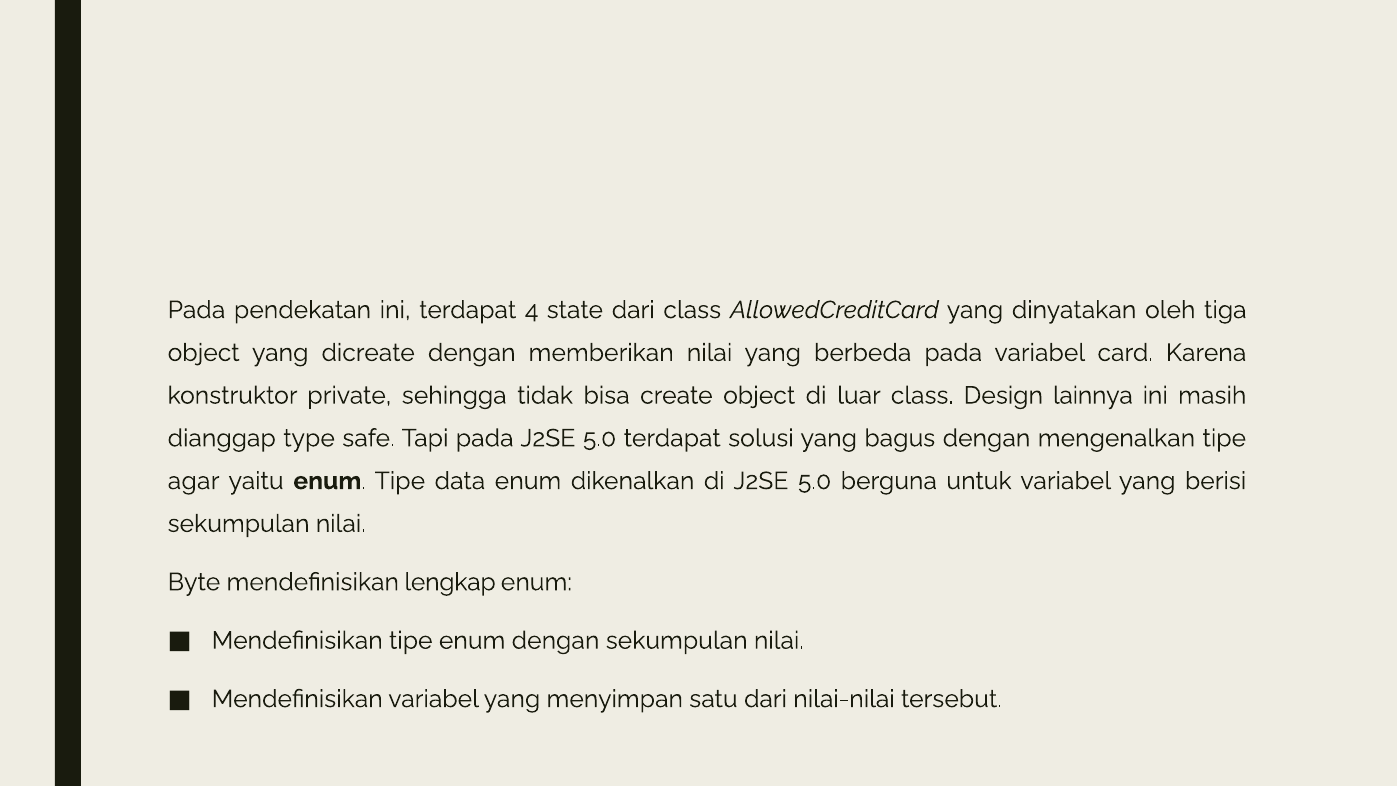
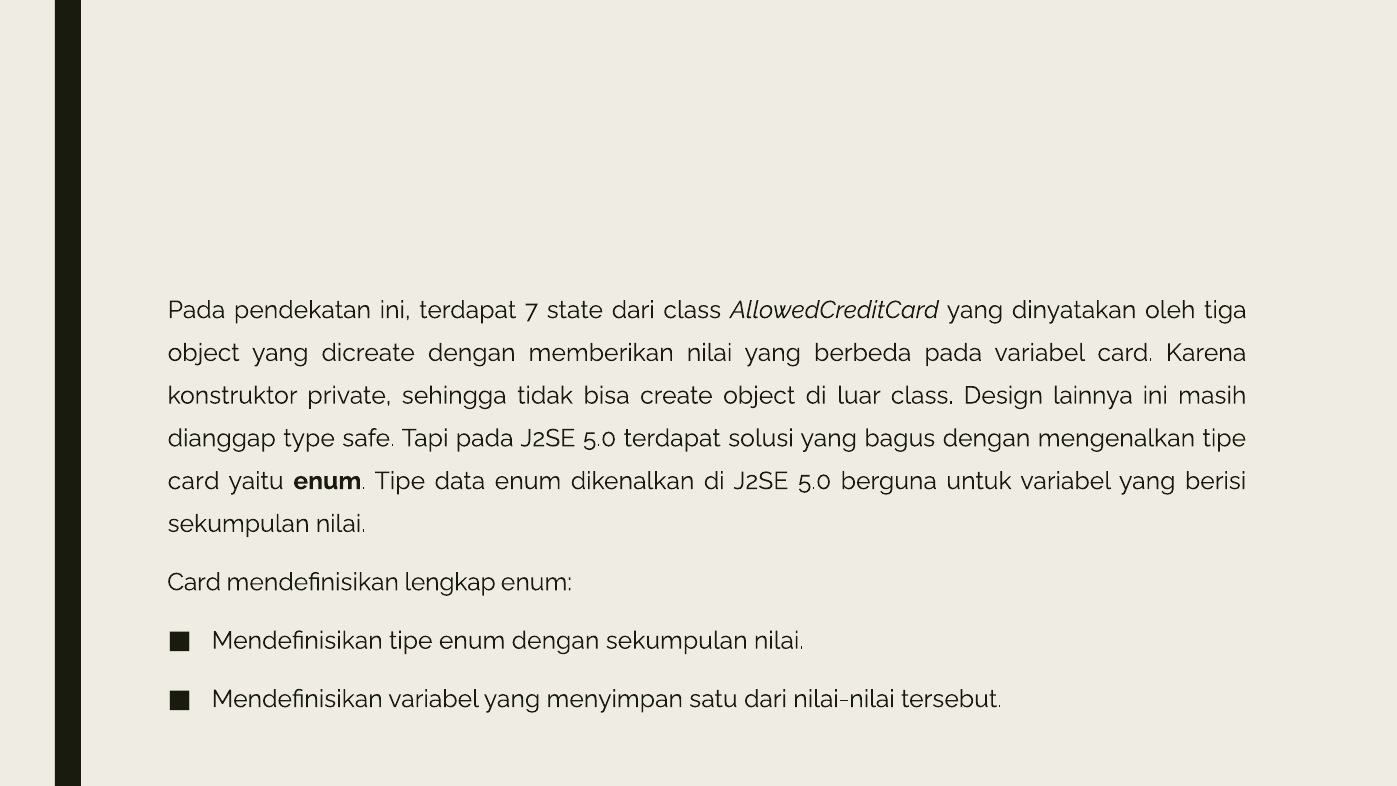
4: 4 -> 7
agar at (194, 481): agar -> card
Byte at (194, 582): Byte -> Card
